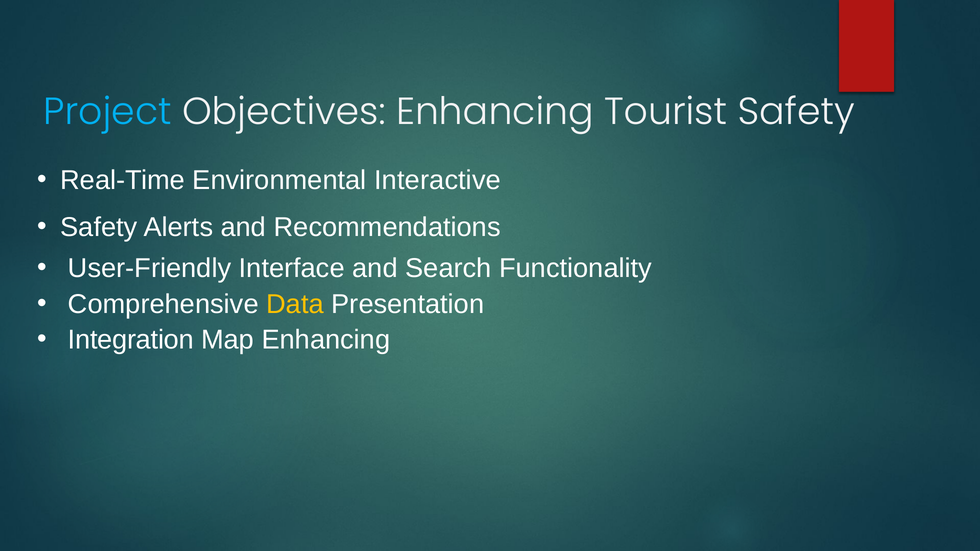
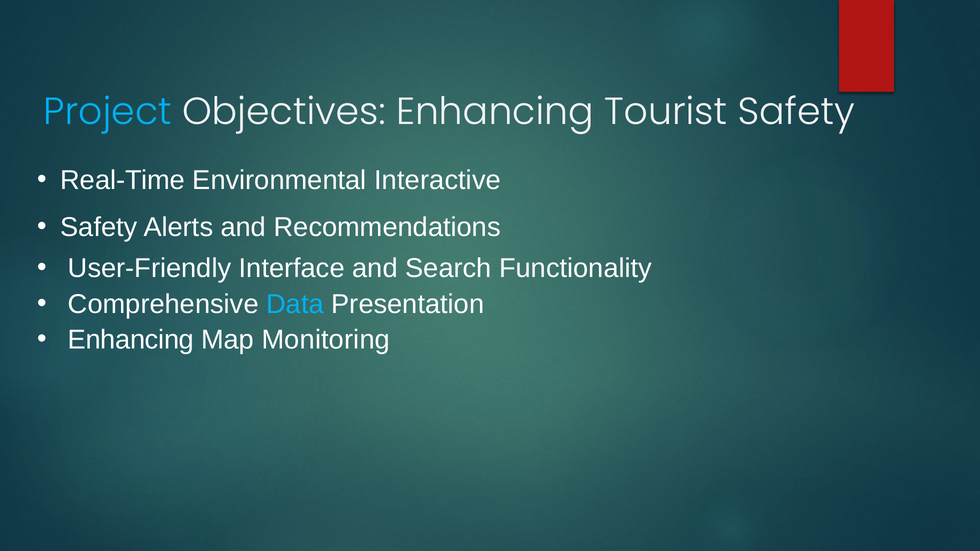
Data colour: yellow -> light blue
Integration at (131, 340): Integration -> Enhancing
Map Enhancing: Enhancing -> Monitoring
